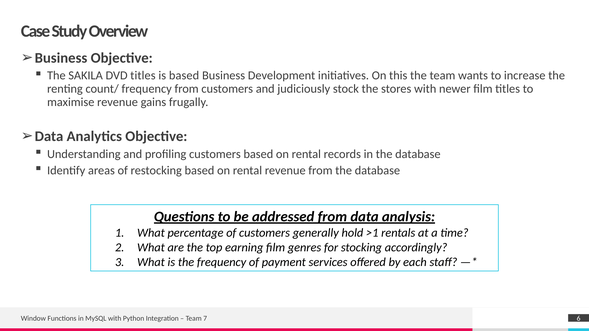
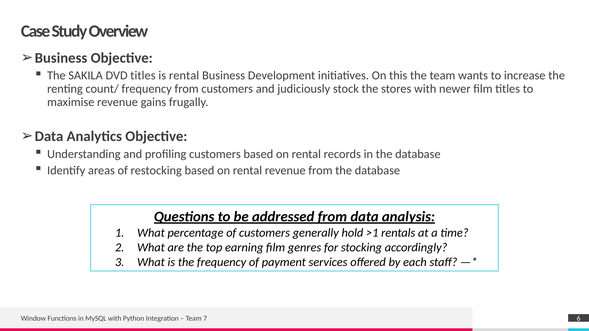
is based: based -> rental
